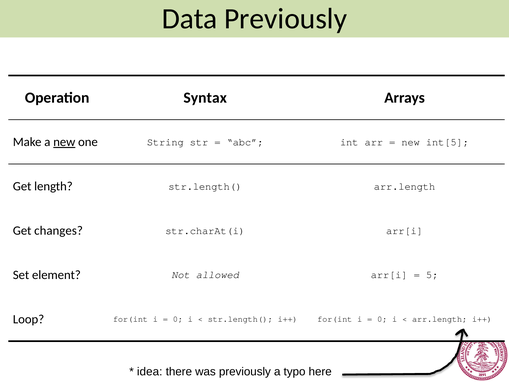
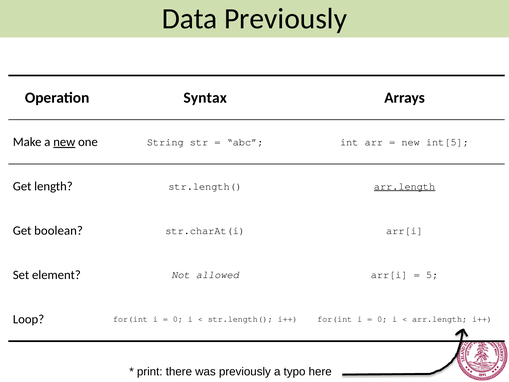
arr.length at (405, 186) underline: none -> present
changes: changes -> boolean
idea: idea -> print
